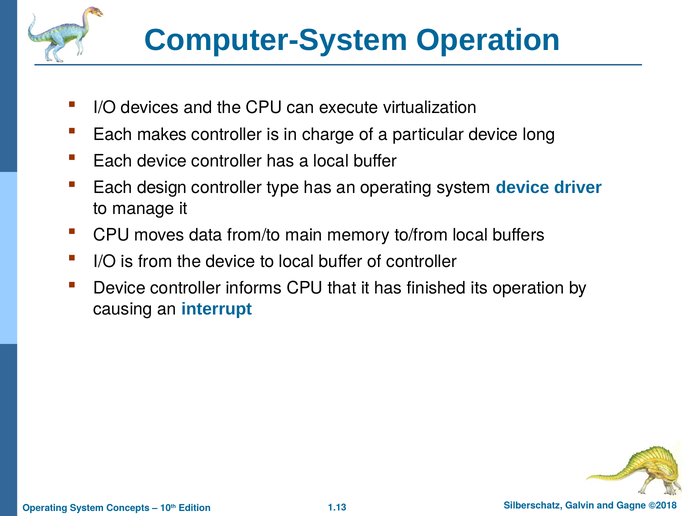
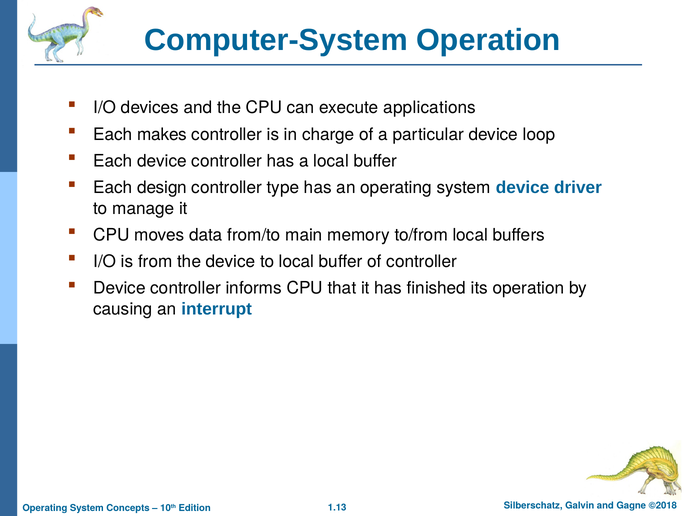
virtualization: virtualization -> applications
long: long -> loop
